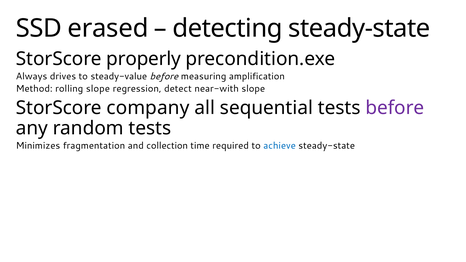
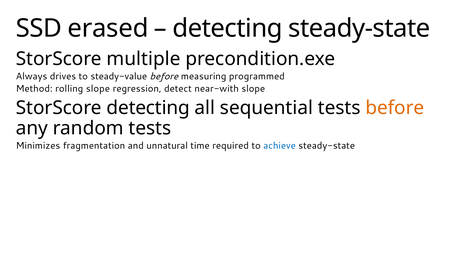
properly: properly -> multiple
amplification: amplification -> programmed
StorScore company: company -> detecting
before at (395, 108) colour: purple -> orange
collection: collection -> unnatural
